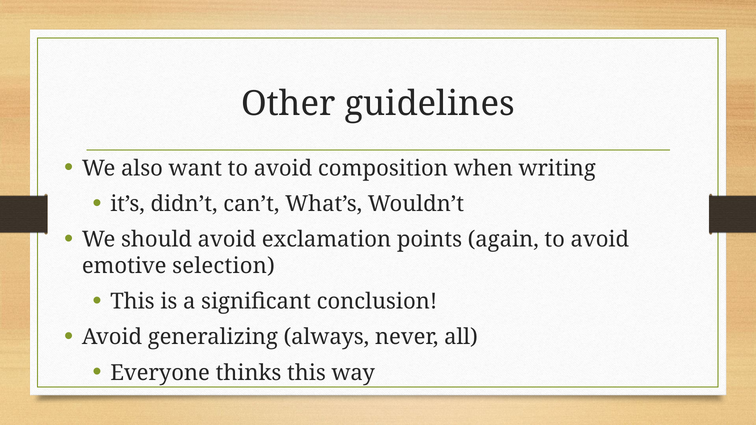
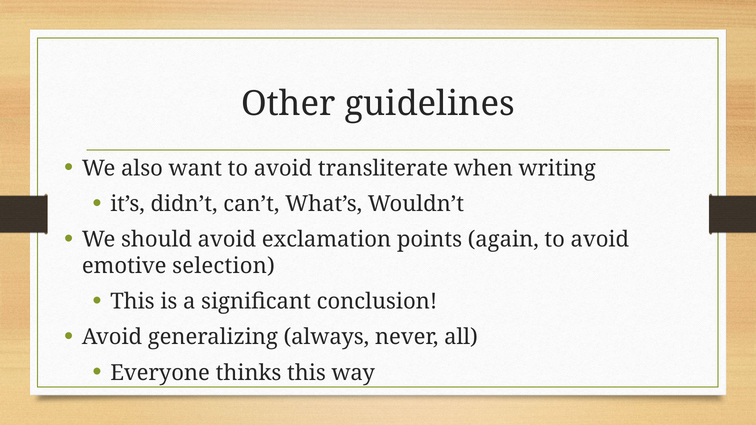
composition: composition -> transliterate
